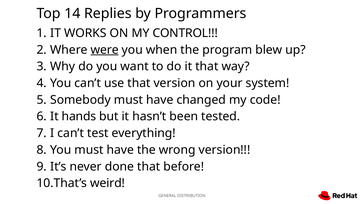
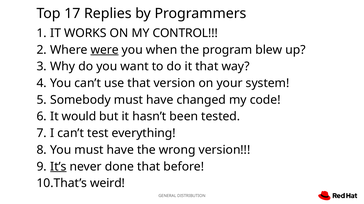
14: 14 -> 17
hands: hands -> would
It’s underline: none -> present
